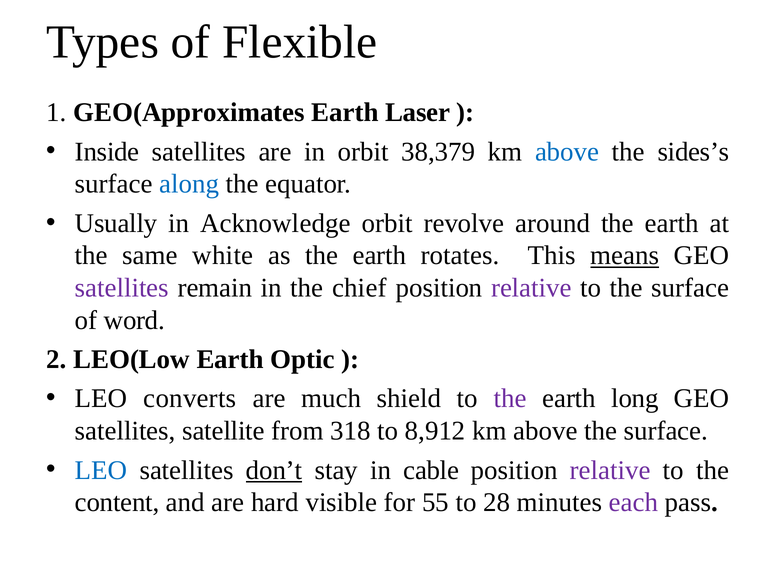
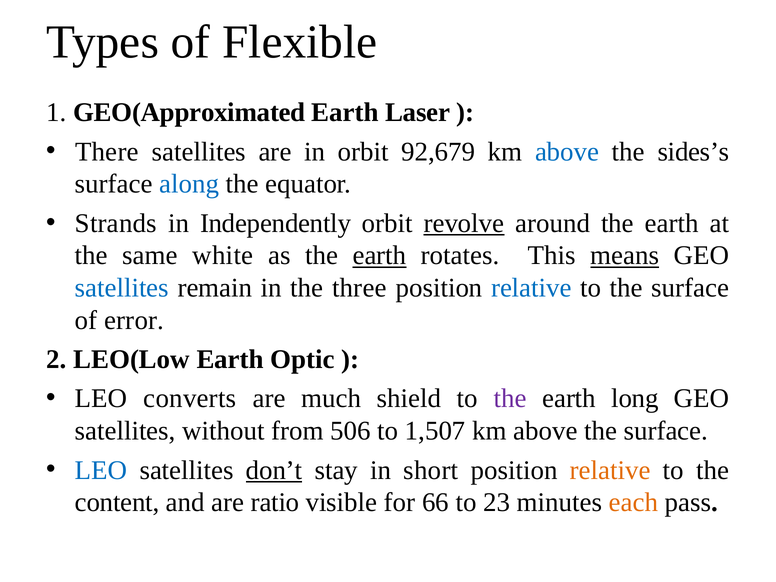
GEO(Approximates: GEO(Approximates -> GEO(Approximated
Inside: Inside -> There
38,379: 38,379 -> 92,679
Usually: Usually -> Strands
Acknowledge: Acknowledge -> Independently
revolve underline: none -> present
earth at (379, 255) underline: none -> present
satellites at (122, 288) colour: purple -> blue
chief: chief -> three
relative at (531, 288) colour: purple -> blue
word: word -> error
satellite: satellite -> without
318: 318 -> 506
8,912: 8,912 -> 1,507
cable: cable -> short
relative at (610, 470) colour: purple -> orange
hard: hard -> ratio
55: 55 -> 66
28: 28 -> 23
each colour: purple -> orange
